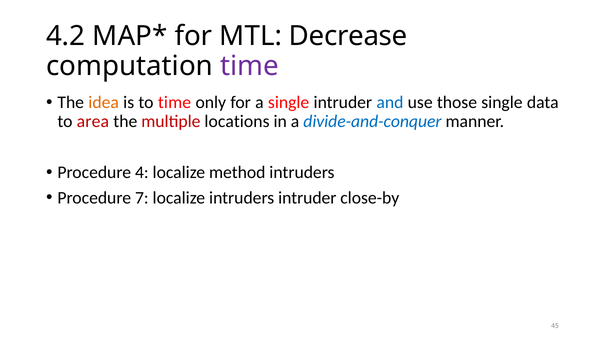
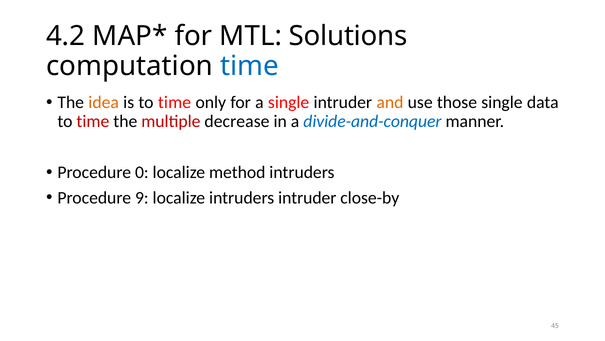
Decrease: Decrease -> Solutions
time at (249, 66) colour: purple -> blue
and colour: blue -> orange
area at (93, 121): area -> time
locations: locations -> decrease
4: 4 -> 0
7: 7 -> 9
